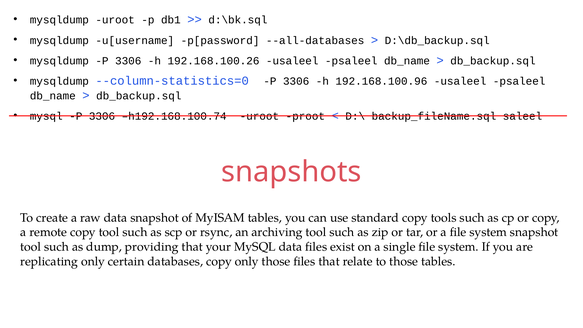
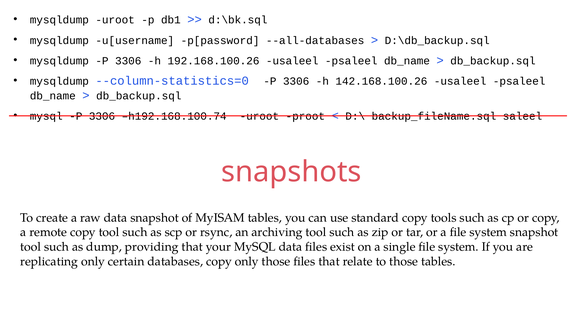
192.168.100.96: 192.168.100.96 -> 142.168.100.26
